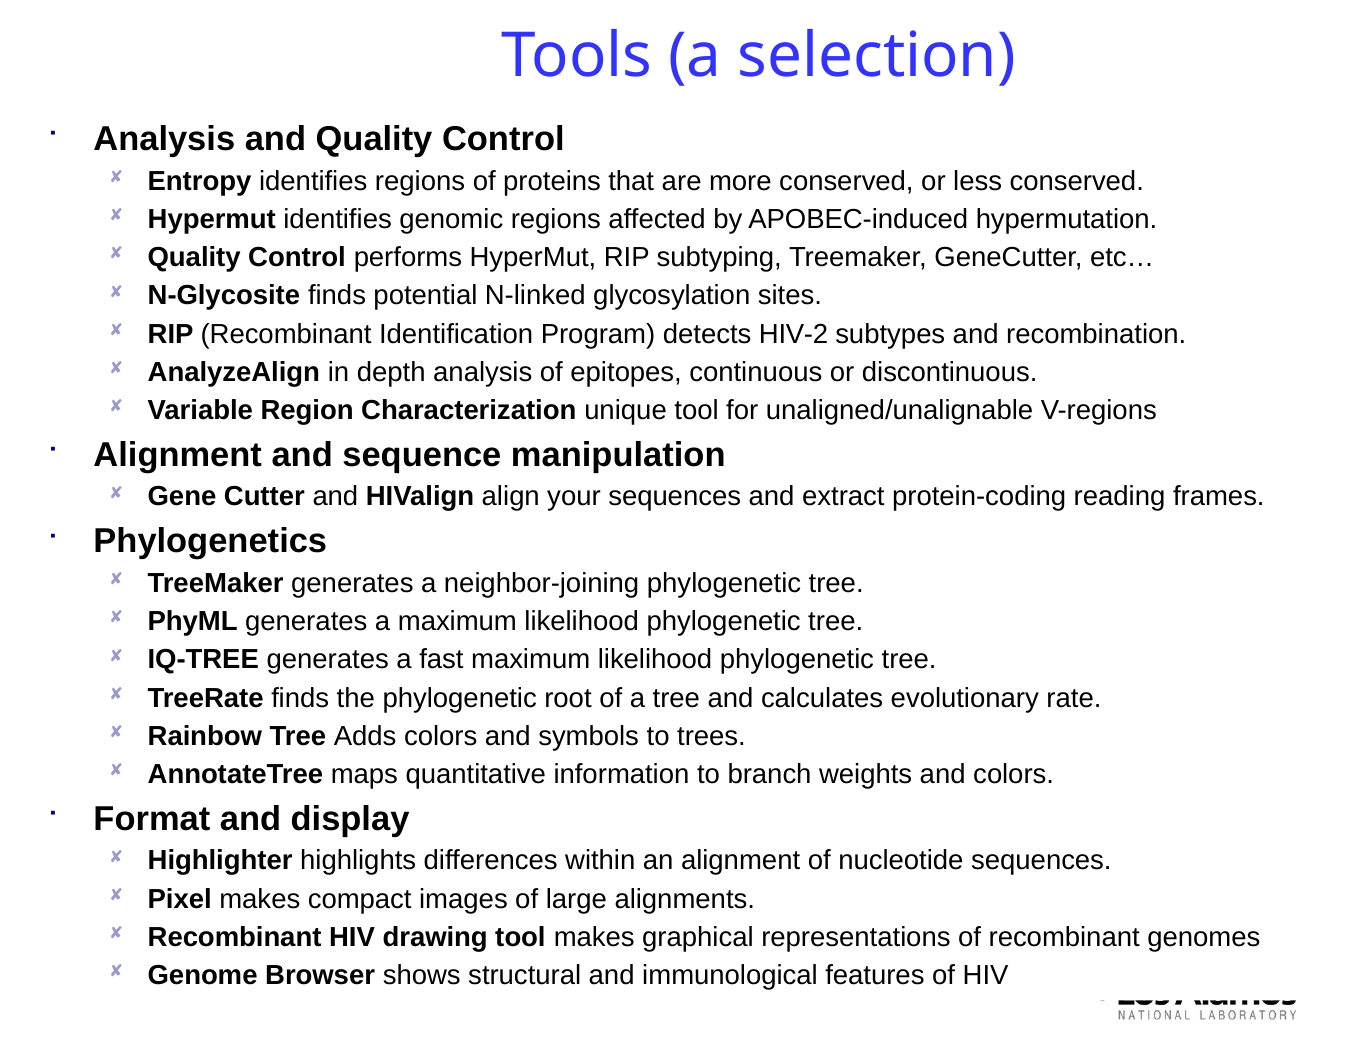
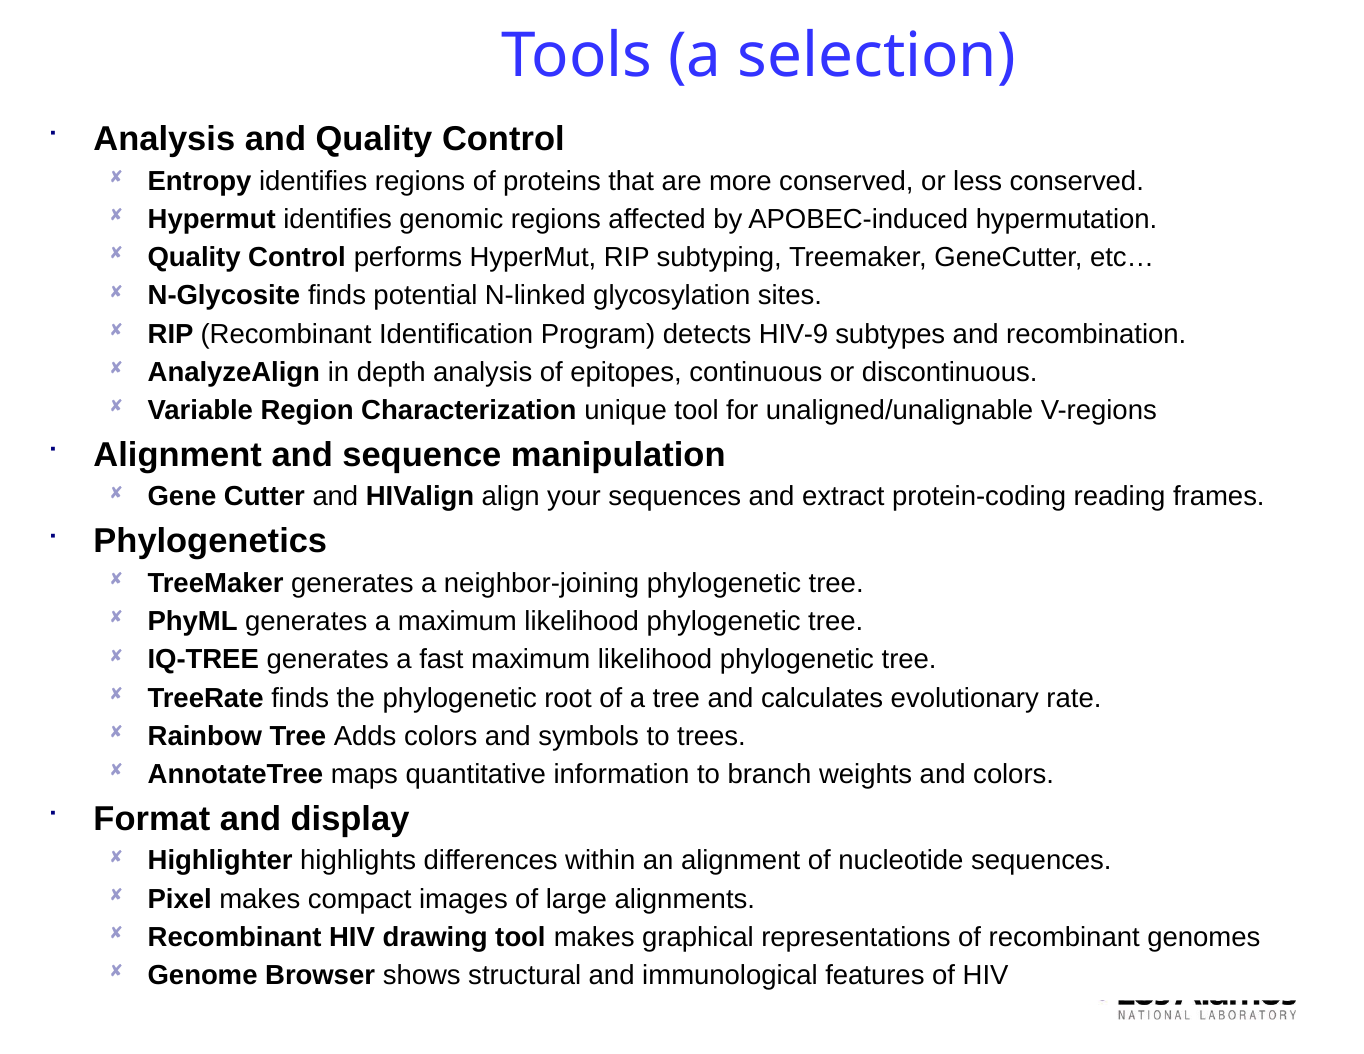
HIV-2: HIV-2 -> HIV-9
